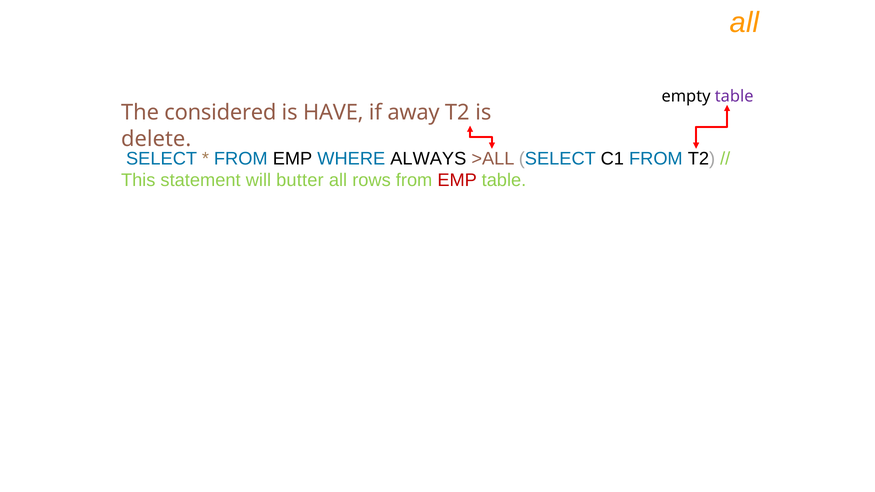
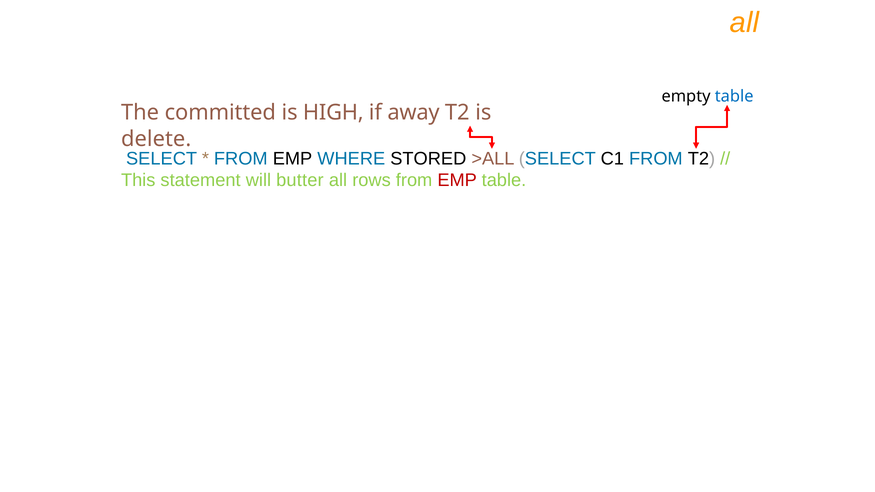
table at (734, 96) colour: purple -> blue
considered: considered -> committed
HAVE: HAVE -> HIGH
ALWAYS: ALWAYS -> STORED
